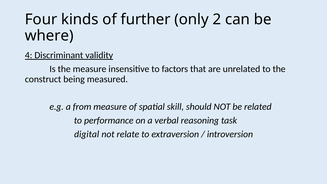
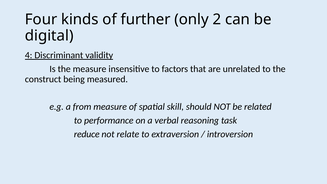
where: where -> digital
digital: digital -> reduce
